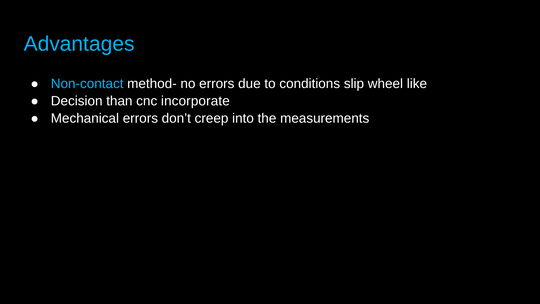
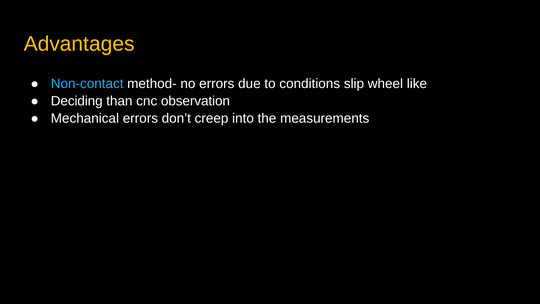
Advantages colour: light blue -> yellow
Decision: Decision -> Deciding
incorporate: incorporate -> observation
